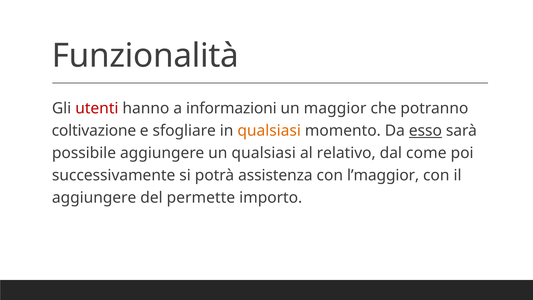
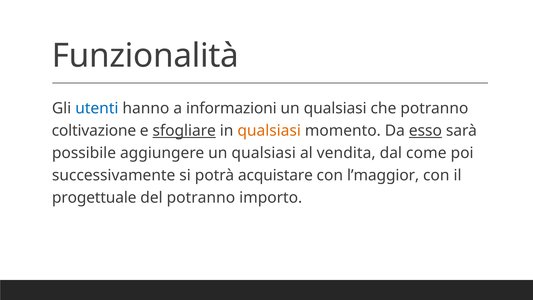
utenti colour: red -> blue
maggior at (335, 108): maggior -> qualsiasi
sfogliare underline: none -> present
relativo: relativo -> vendita
assistenza: assistenza -> acquistare
aggiungere at (94, 198): aggiungere -> progettuale
del permette: permette -> potranno
